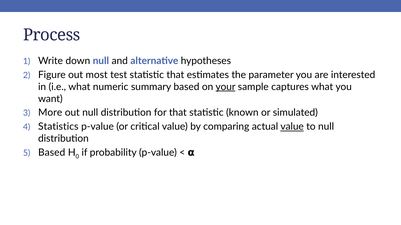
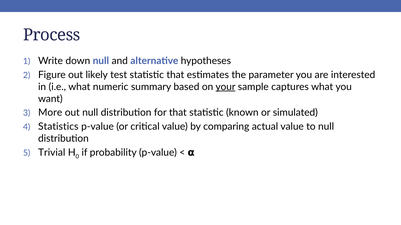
most: most -> likely
value at (292, 127) underline: present -> none
Based at (52, 153): Based -> Trivial
